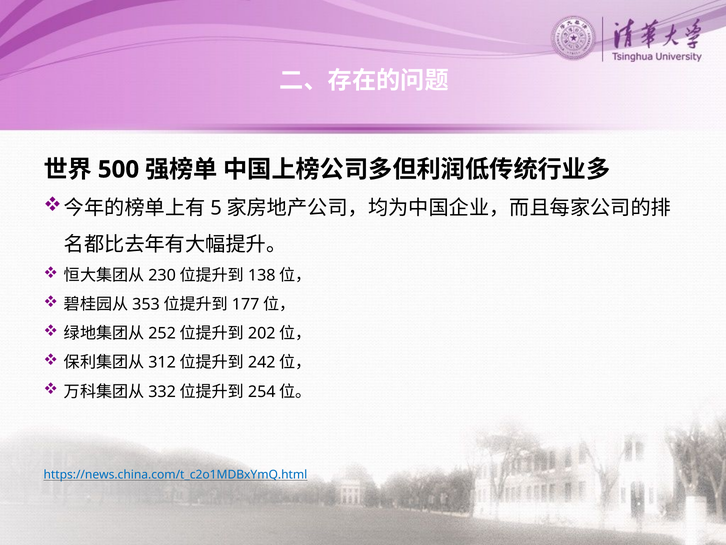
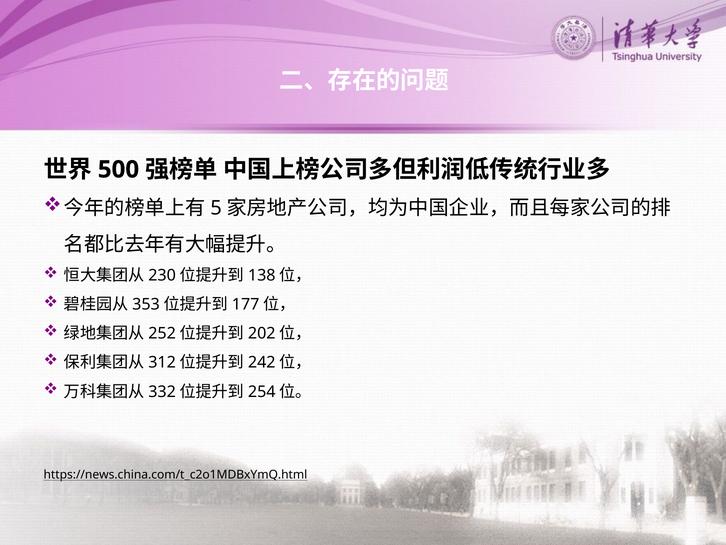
https://news.china.com/t_c2o1MDBxYmQ.html colour: blue -> black
